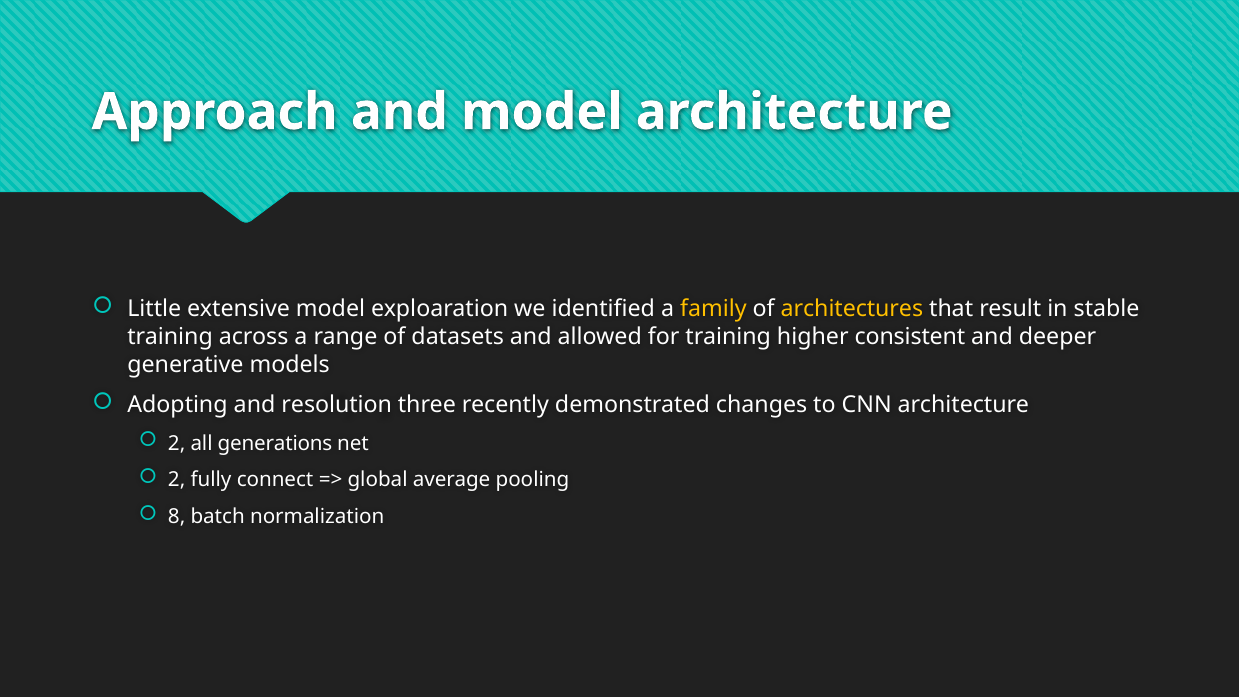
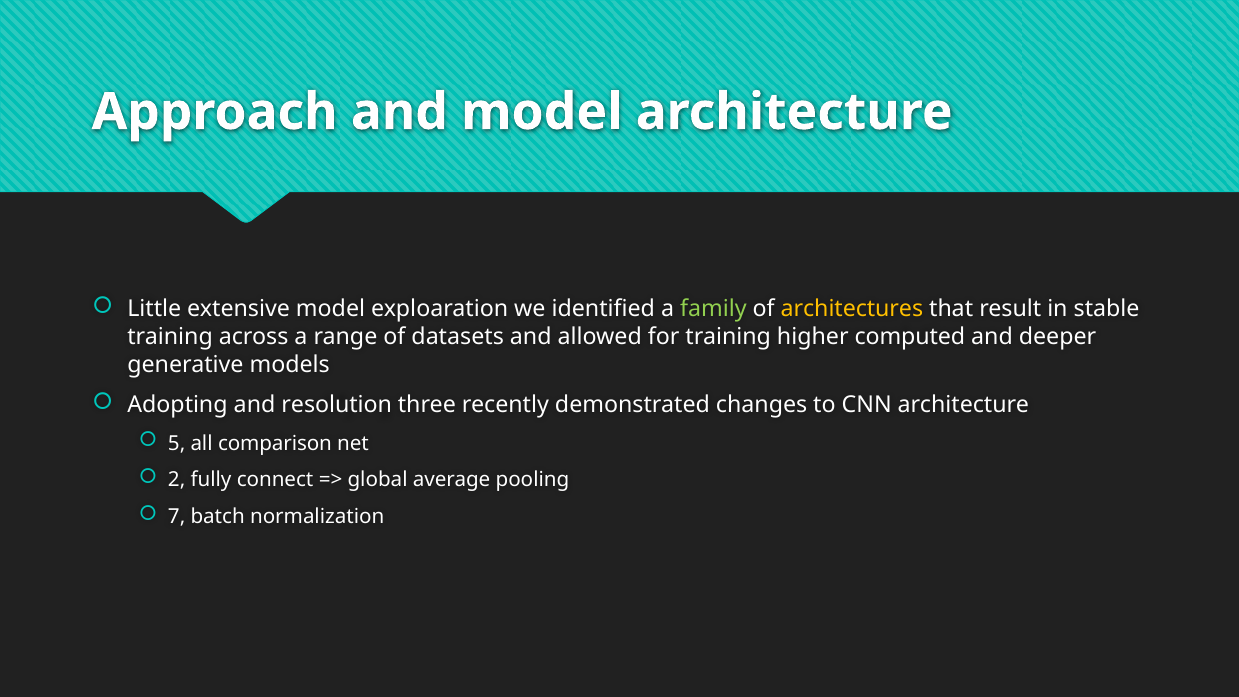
family colour: yellow -> light green
consistent: consistent -> computed
2 at (177, 443): 2 -> 5
generations: generations -> comparison
8: 8 -> 7
